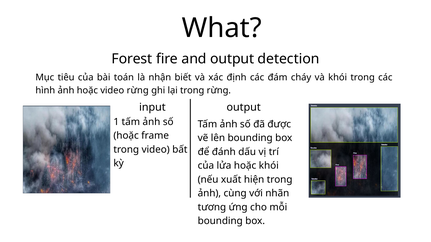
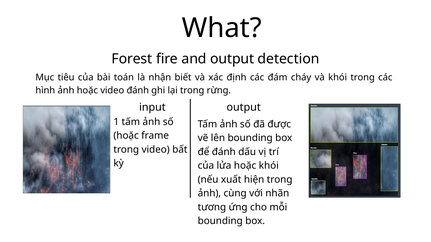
video rừng: rừng -> đánh
